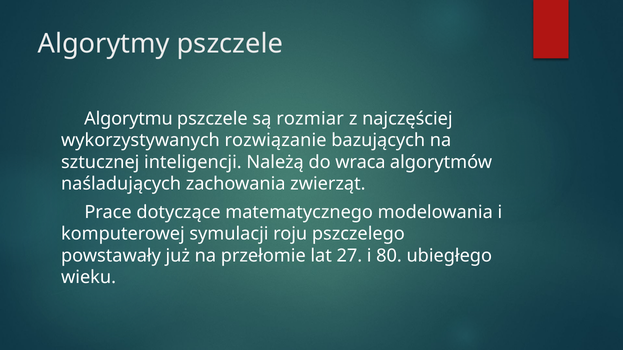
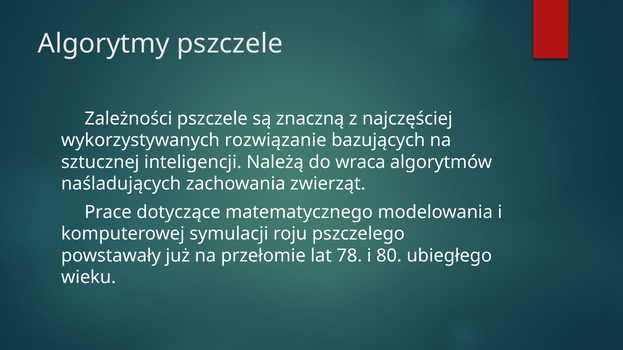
Algorytmu: Algorytmu -> Zależności
rozmiar: rozmiar -> znaczną
27: 27 -> 78
